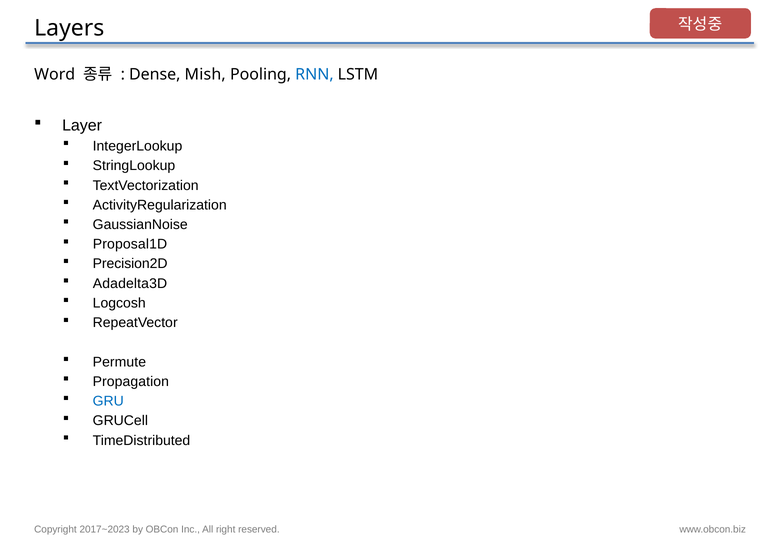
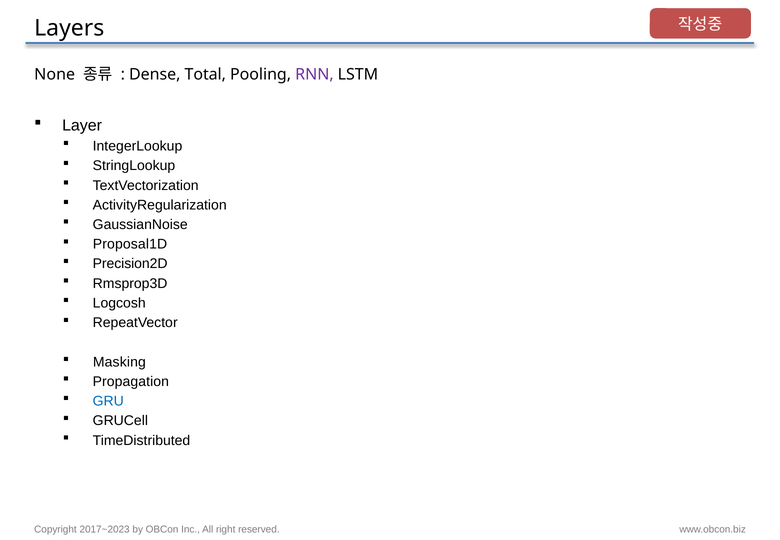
Word: Word -> None
Mish: Mish -> Total
RNN colour: blue -> purple
Adadelta3D: Adadelta3D -> Rmsprop3D
Permute: Permute -> Masking
